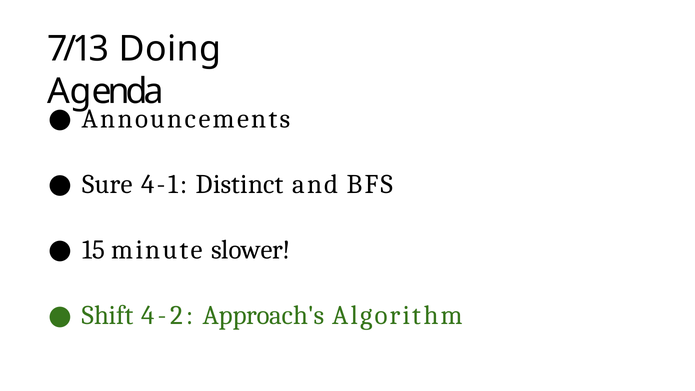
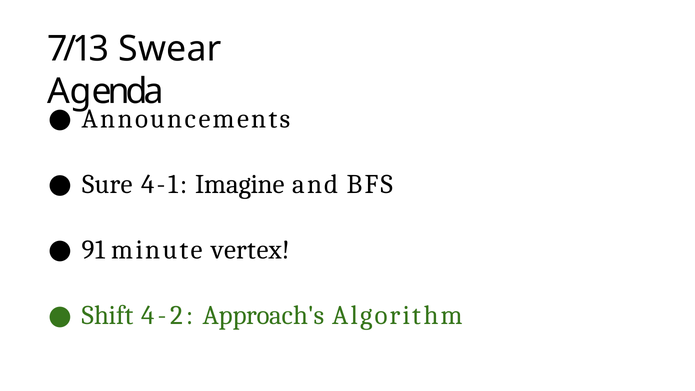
Doing: Doing -> Swear
Distinct: Distinct -> Imagine
15: 15 -> 91
slower: slower -> vertex
